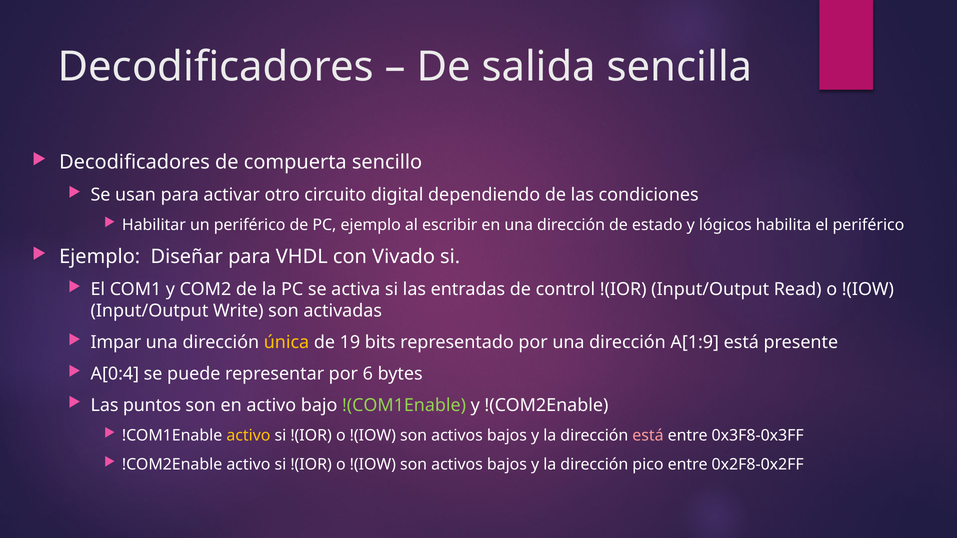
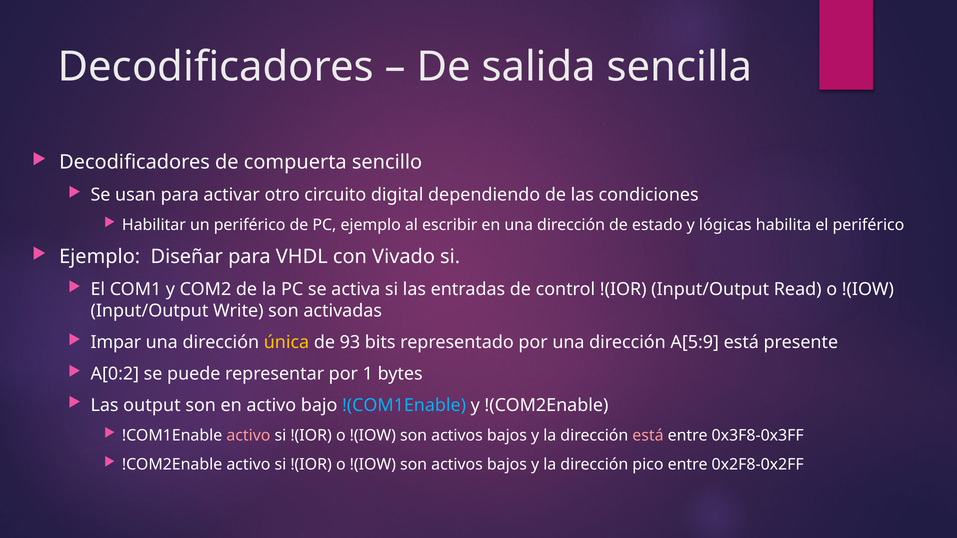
lógicos: lógicos -> lógicas
19: 19 -> 93
A[1:9: A[1:9 -> A[5:9
A[0:4: A[0:4 -> A[0:2
6: 6 -> 1
puntos: puntos -> output
!(COM1Enable colour: light green -> light blue
activo at (248, 436) colour: yellow -> pink
